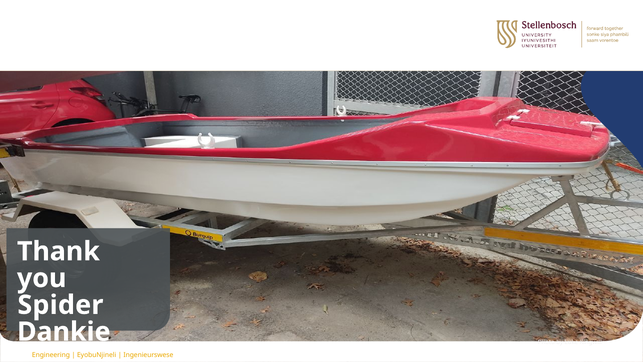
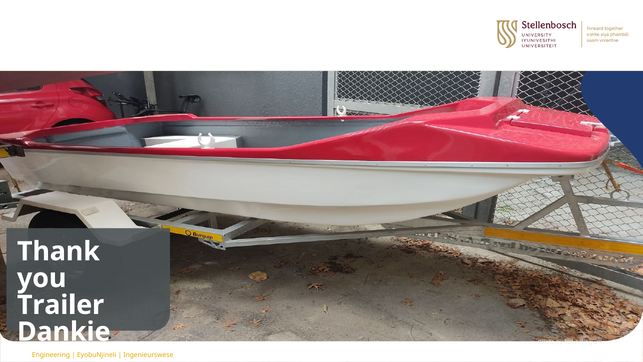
Spider: Spider -> Trailer
